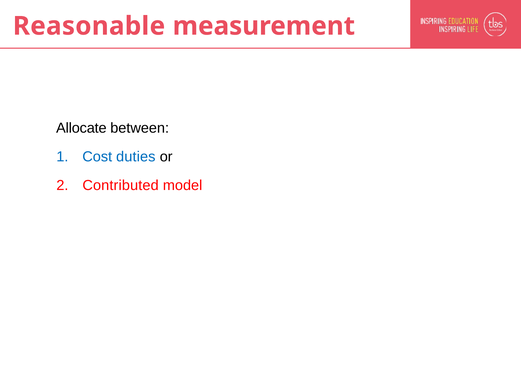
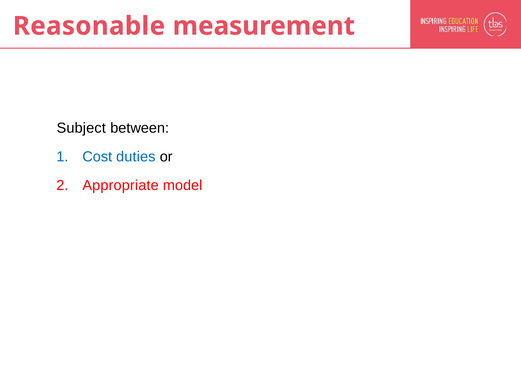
Allocate: Allocate -> Subject
Contributed: Contributed -> Appropriate
